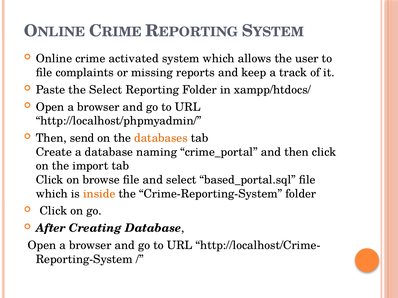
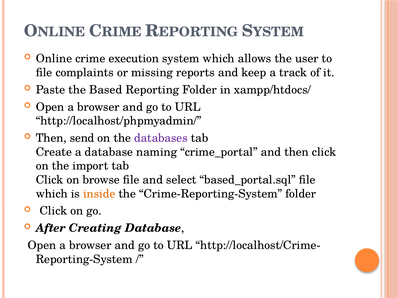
activated: activated -> execution
the Select: Select -> Based
databases colour: orange -> purple
